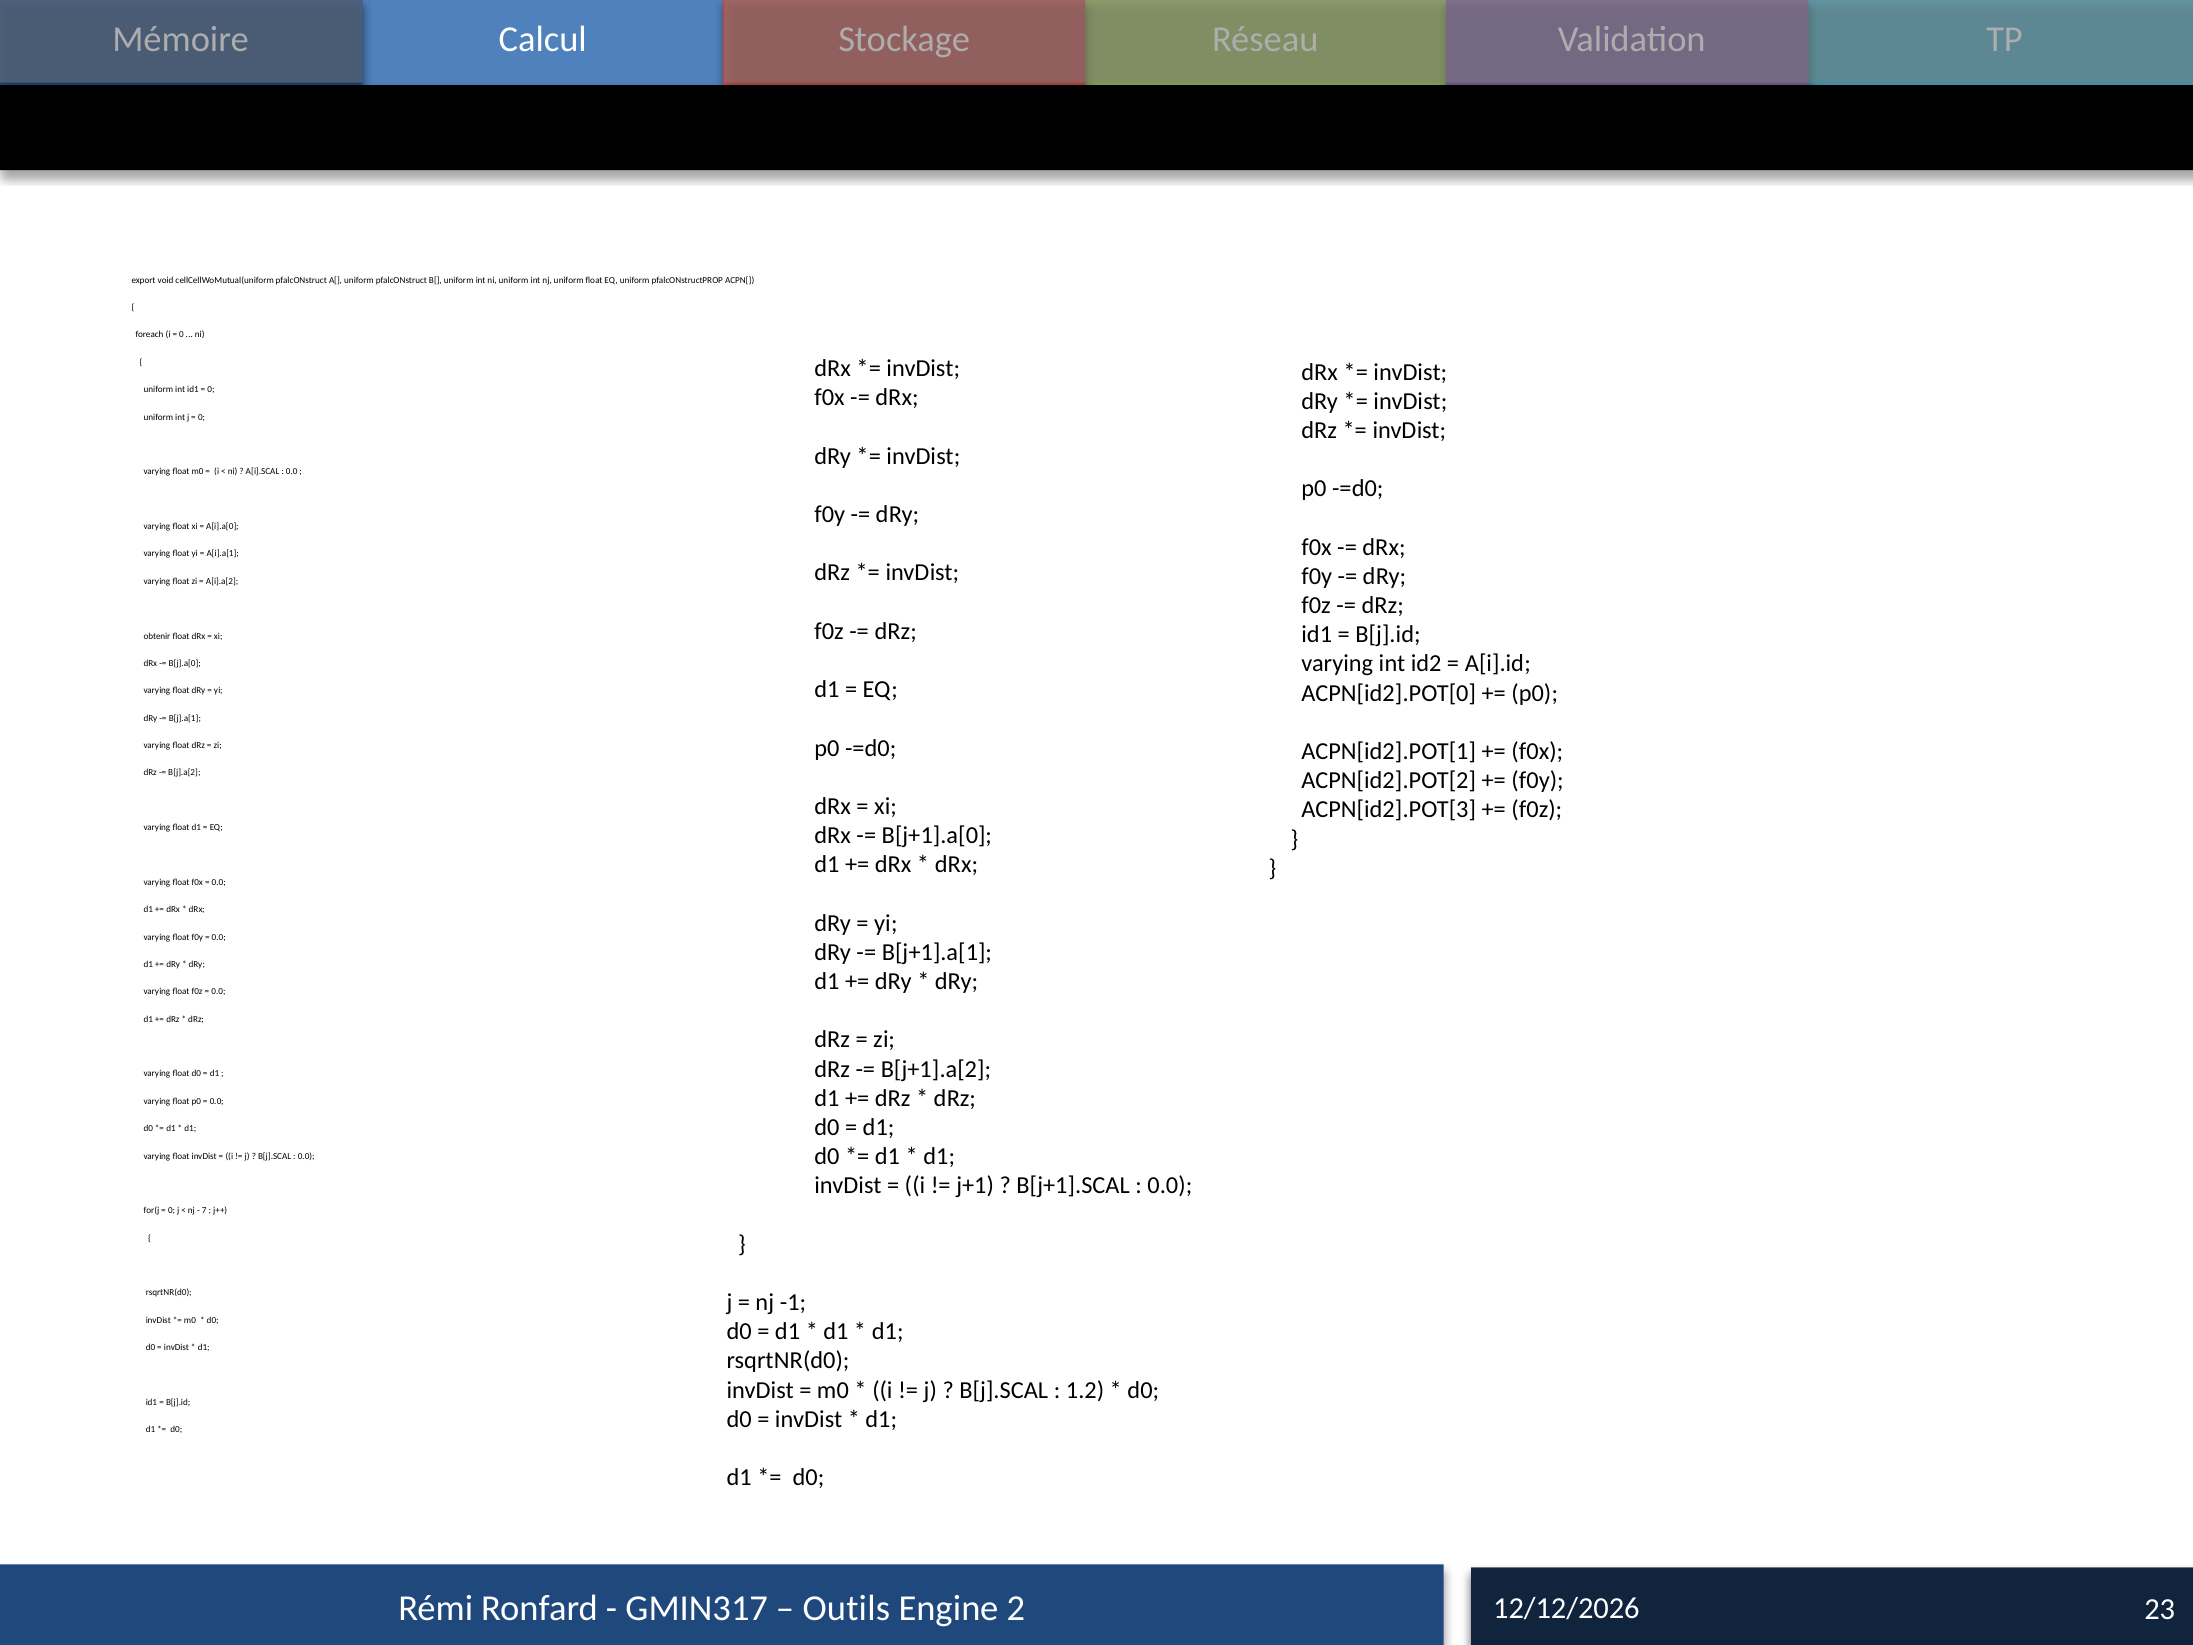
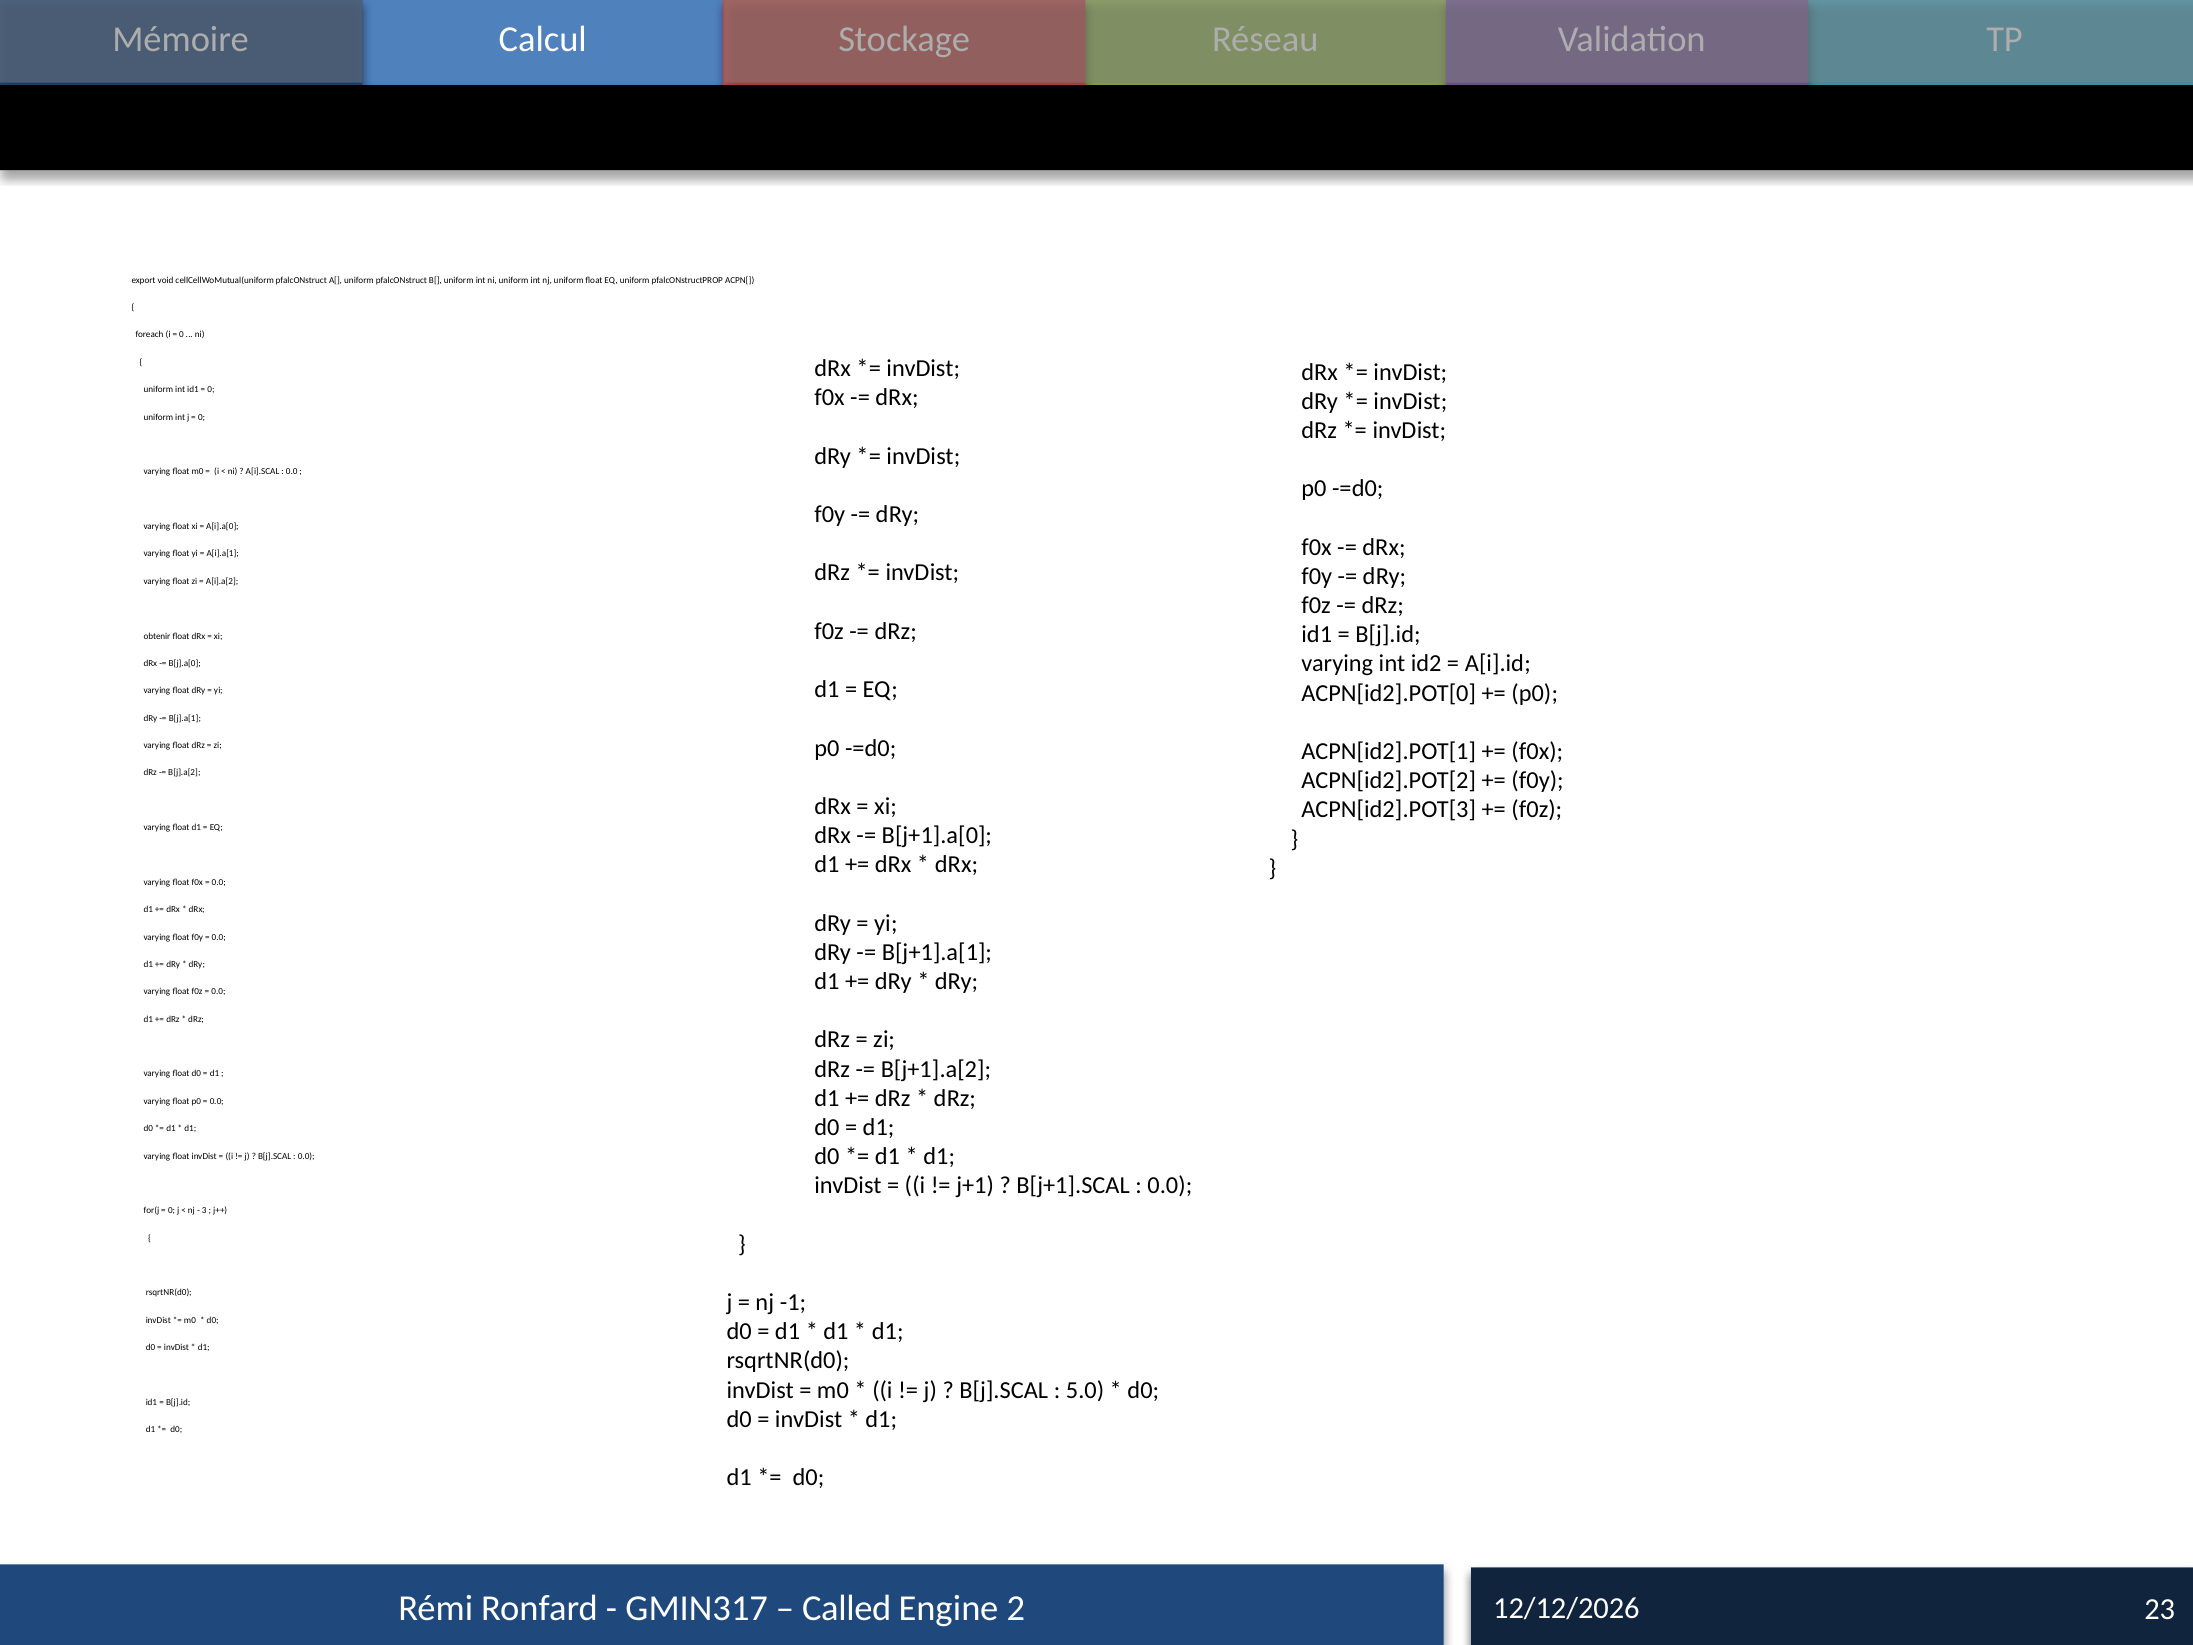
7: 7 -> 3
1.2: 1.2 -> 5.0
Outils: Outils -> Called
